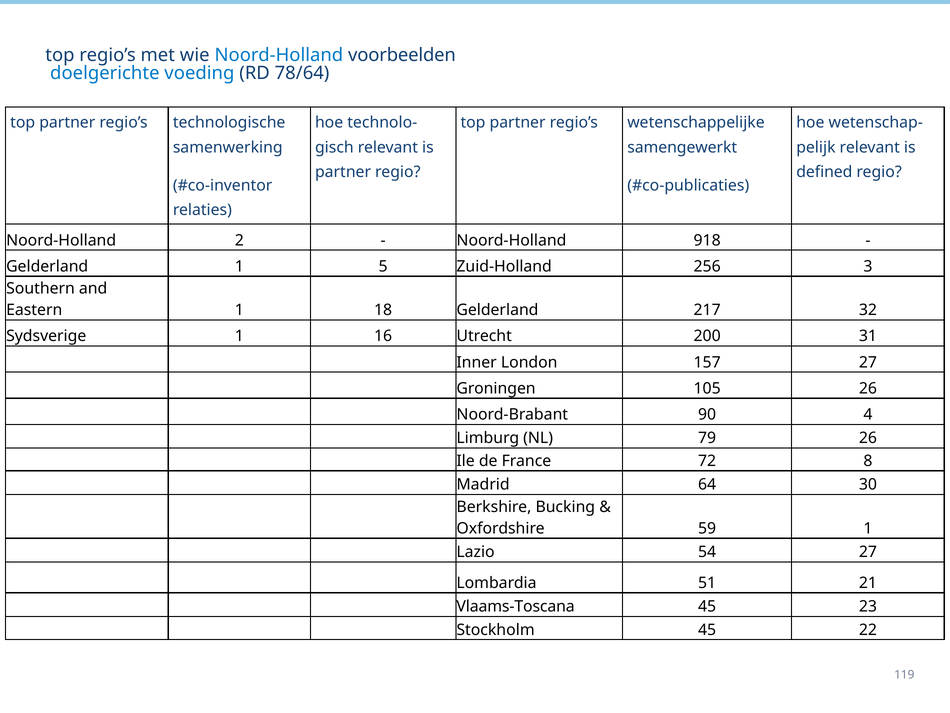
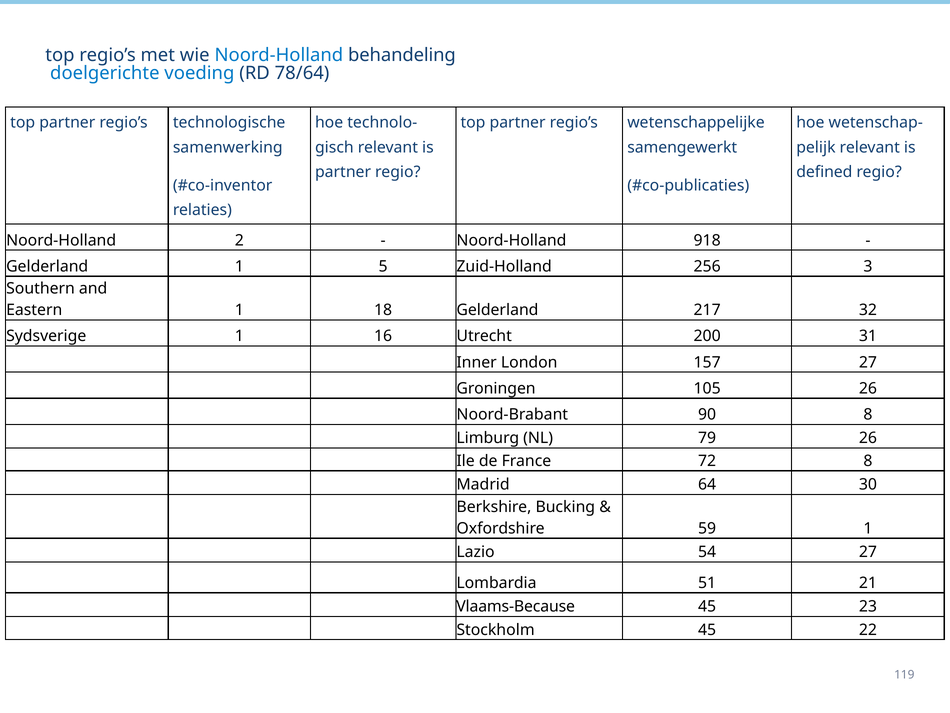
voorbeelden: voorbeelden -> behandeling
90 4: 4 -> 8
Vlaams-Toscana: Vlaams-Toscana -> Vlaams-Because
